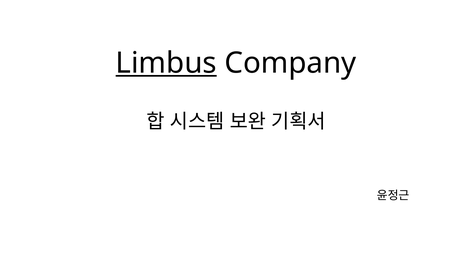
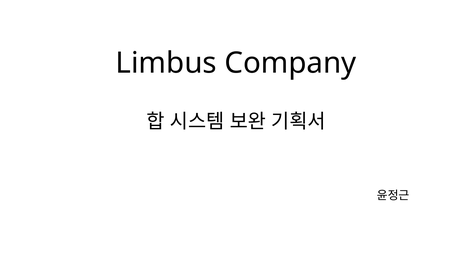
Limbus underline: present -> none
